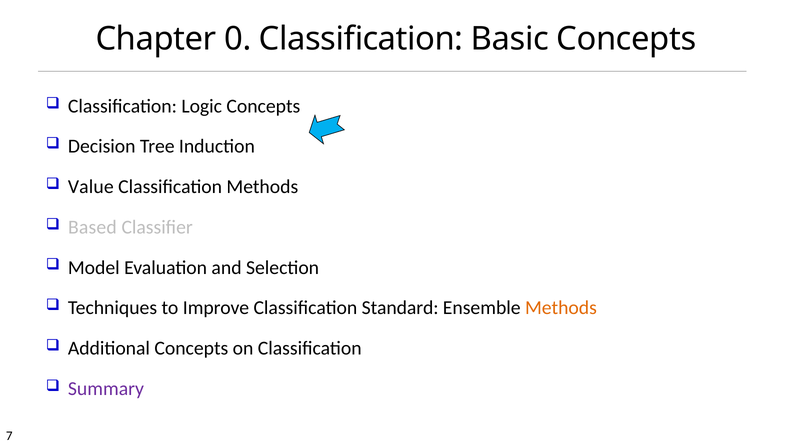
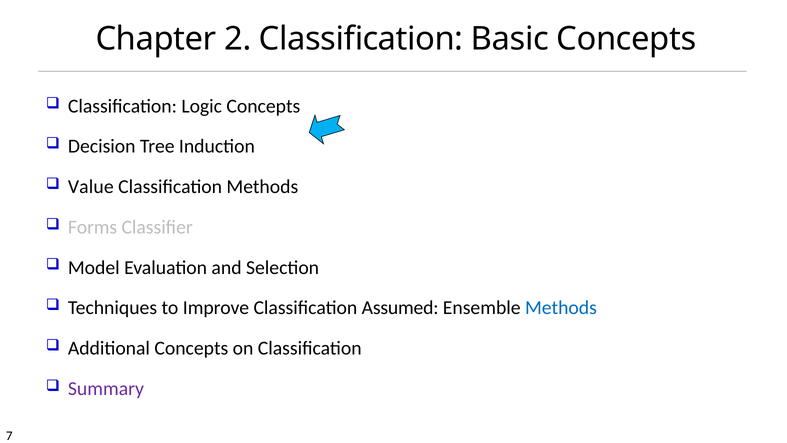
0: 0 -> 2
Based: Based -> Forms
Standard: Standard -> Assumed
Methods at (561, 308) colour: orange -> blue
